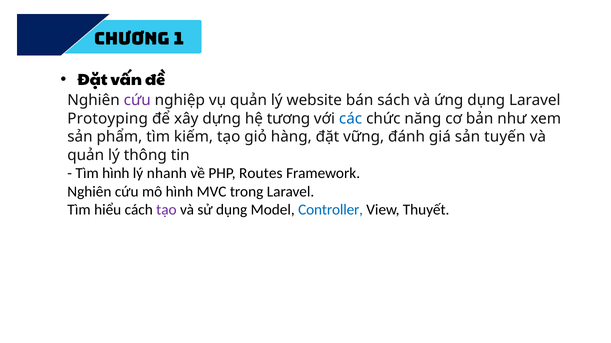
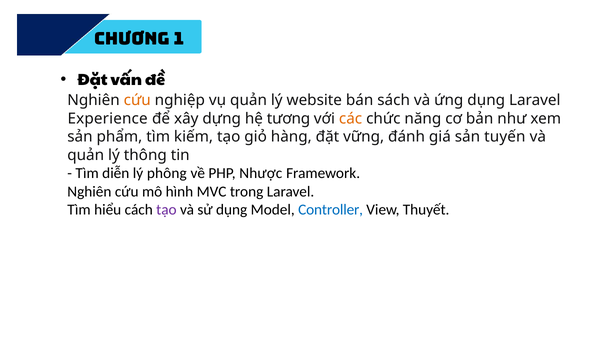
cứu at (137, 100) colour: purple -> orange
Protoyping: Protoyping -> Experience
các colour: blue -> orange
Tìm hình: hình -> diễn
nhanh: nhanh -> phông
Routes: Routes -> Nhược
